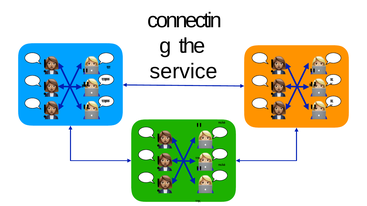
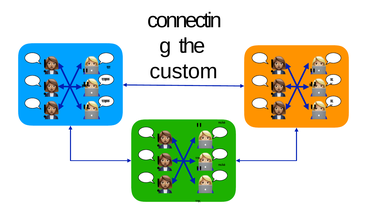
service: service -> custom
